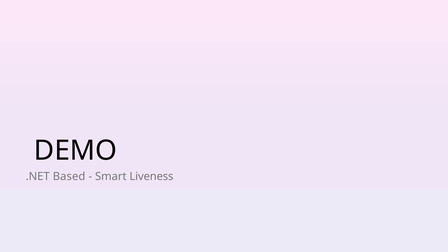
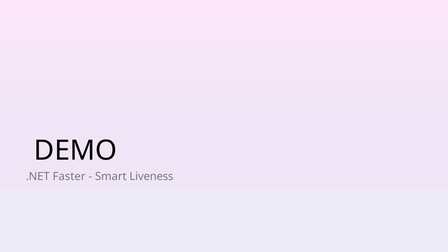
Based: Based -> Faster
